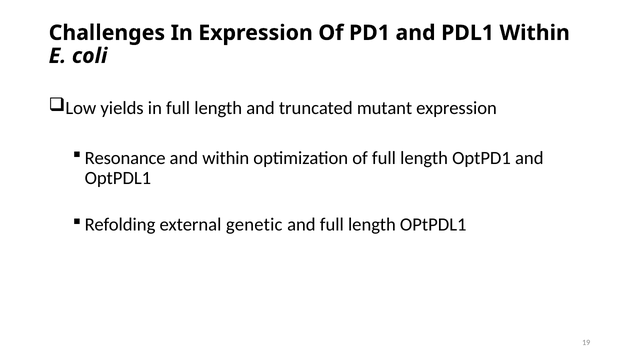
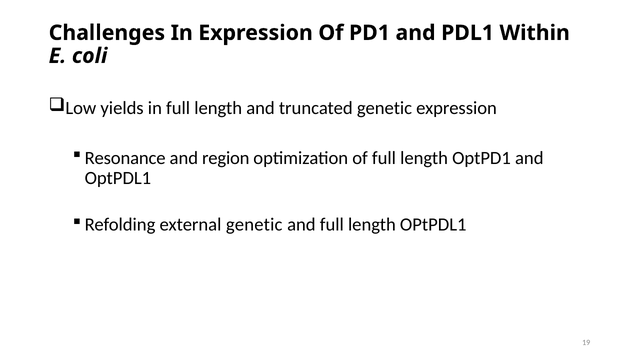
truncated mutant: mutant -> genetic
and within: within -> region
